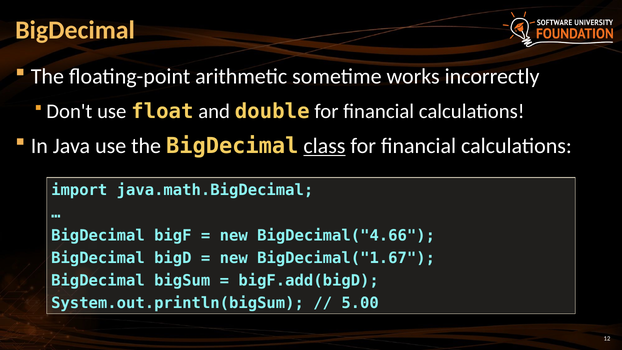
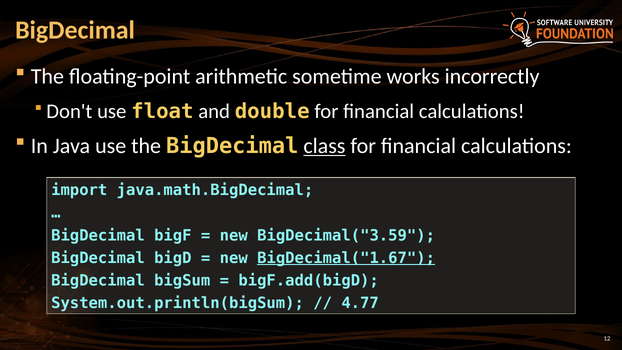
BigDecimal("4.66: BigDecimal("4.66 -> BigDecimal("3.59
BigDecimal("1.67 underline: none -> present
5.00: 5.00 -> 4.77
